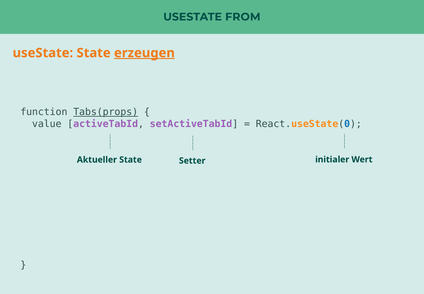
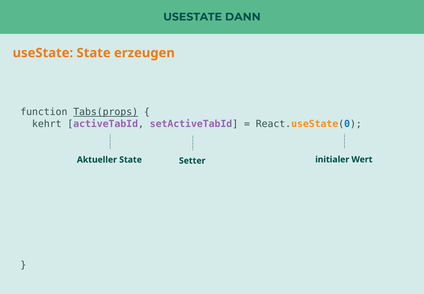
FROM: FROM -> DANN
erzeugen underline: present -> none
value: value -> kehrt
